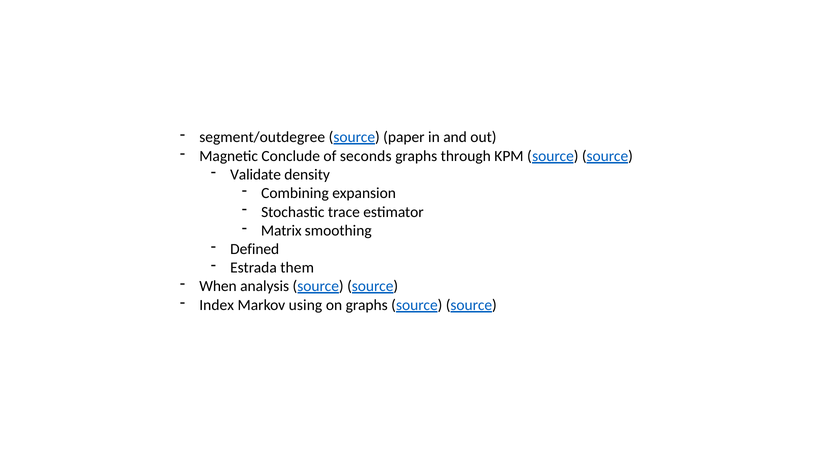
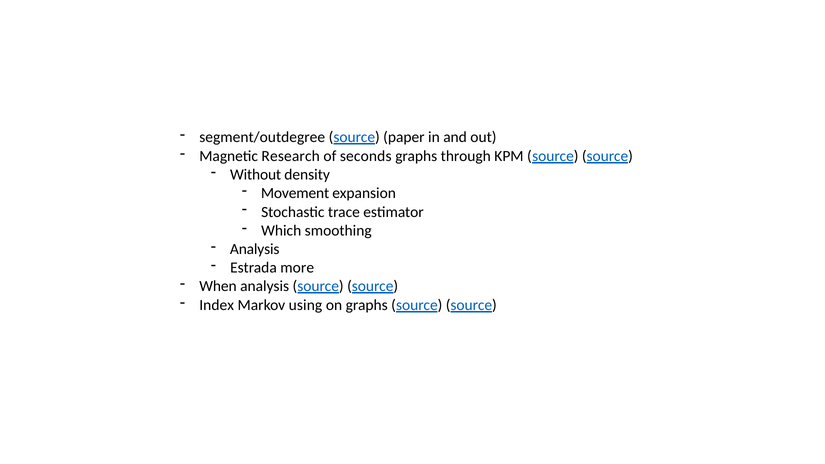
Conclude: Conclude -> Research
Validate: Validate -> Without
Combining: Combining -> Movement
Matrix: Matrix -> Which
Defined at (255, 249): Defined -> Analysis
them: them -> more
